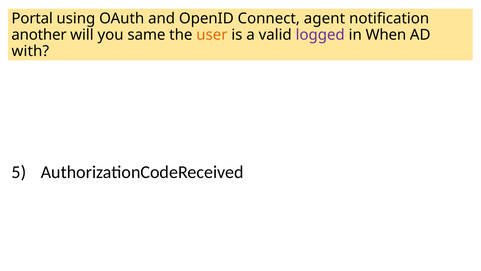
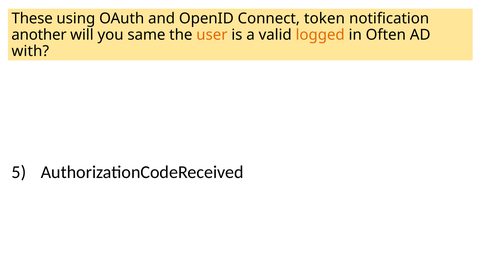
Portal: Portal -> These
agent: agent -> token
logged colour: purple -> orange
When: When -> Often
